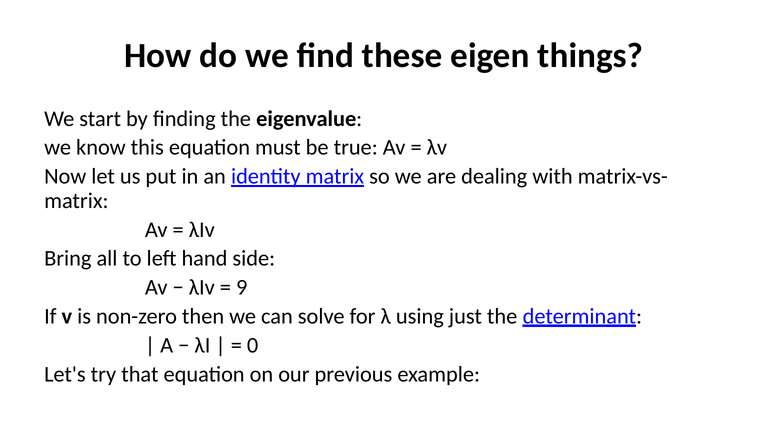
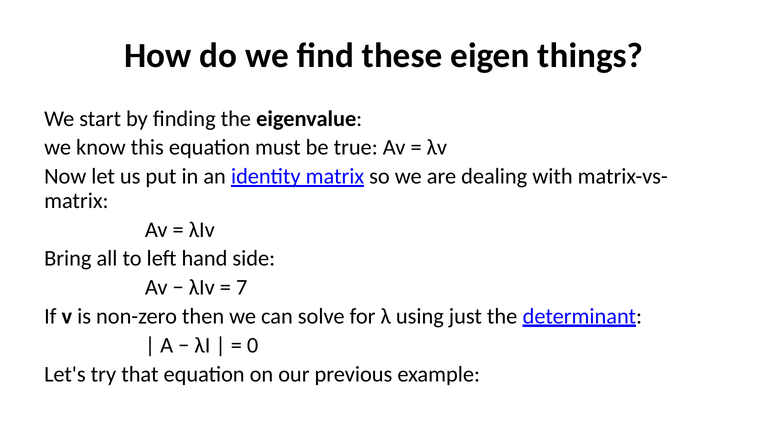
9: 9 -> 7
